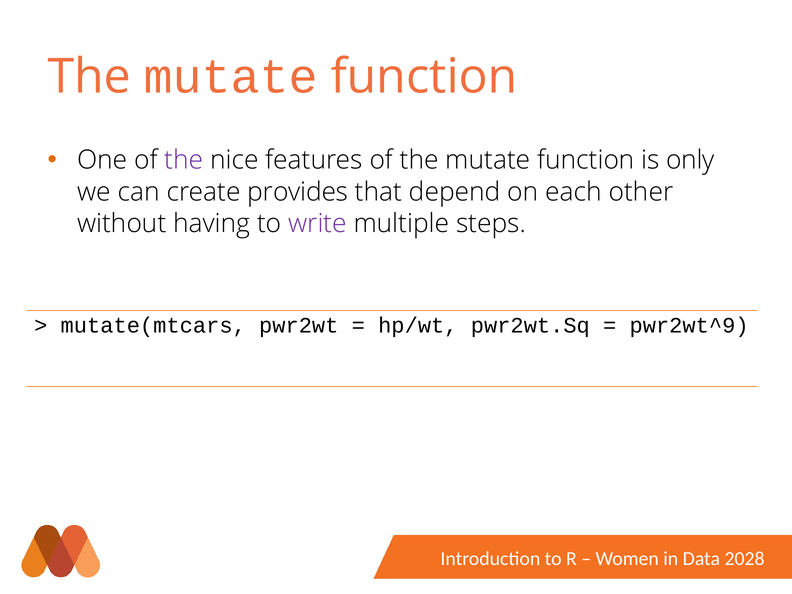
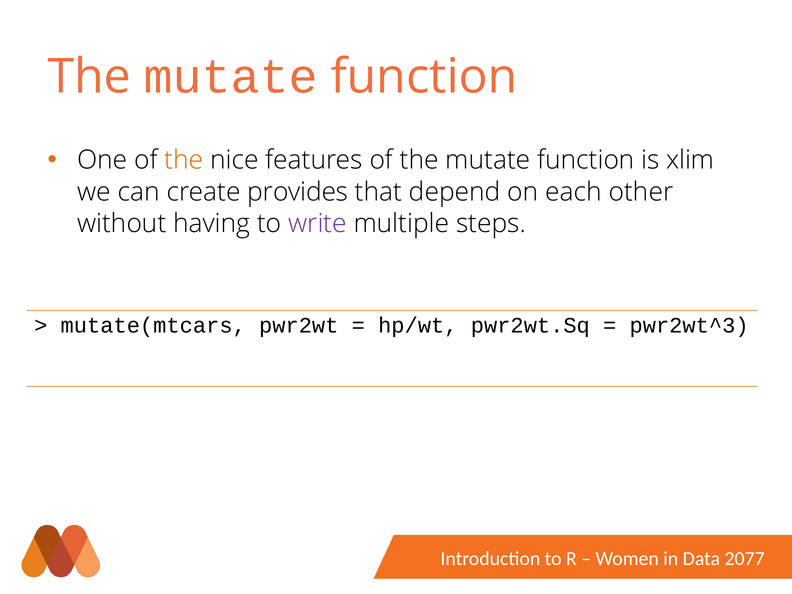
the at (184, 160) colour: purple -> orange
only: only -> xlim
pwr2wt^9: pwr2wt^9 -> pwr2wt^3
2028: 2028 -> 2077
